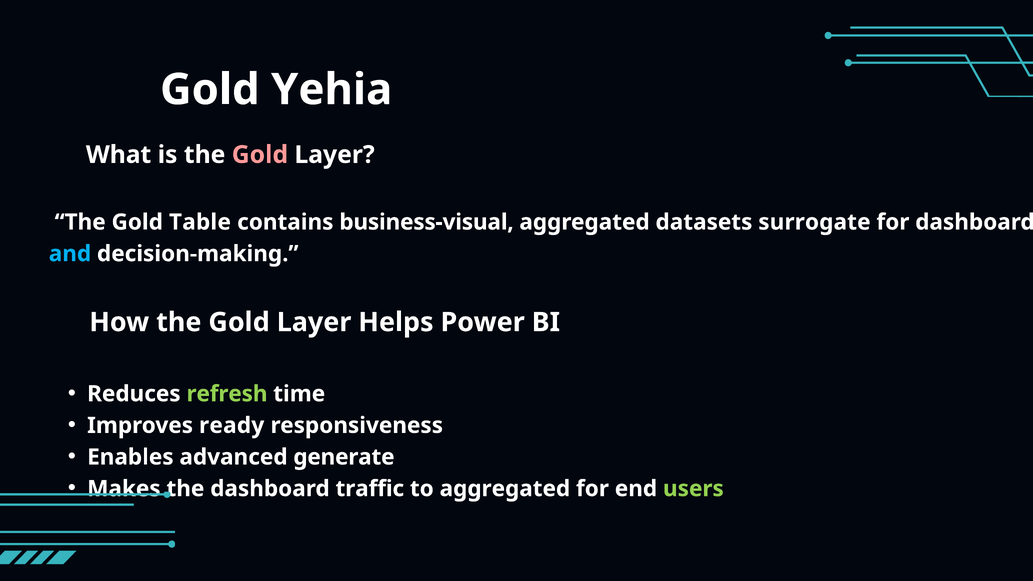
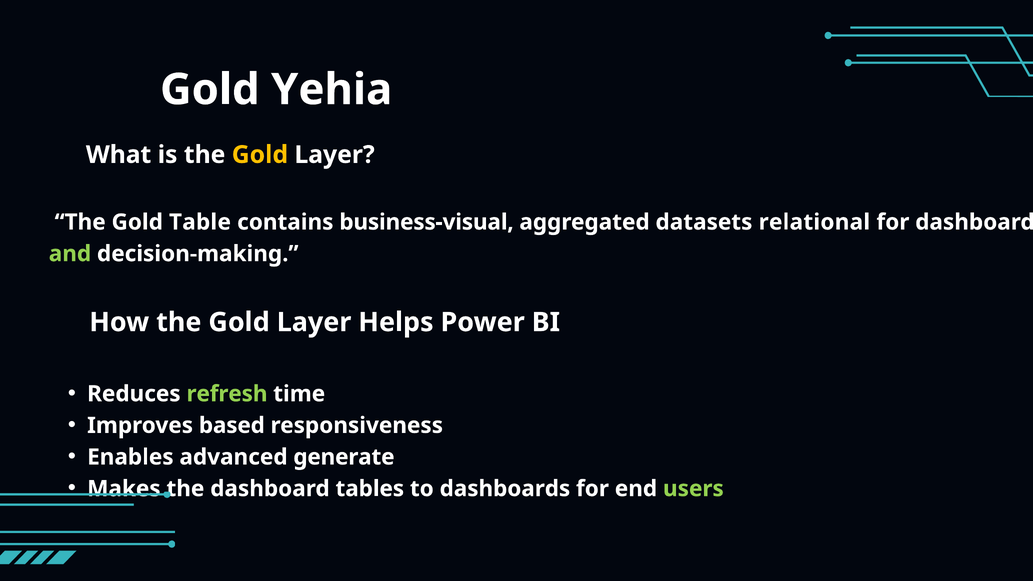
Gold at (260, 155) colour: pink -> yellow
surrogate: surrogate -> relational
and colour: light blue -> light green
ready: ready -> based
traffic: traffic -> tables
to aggregated: aggregated -> dashboards
